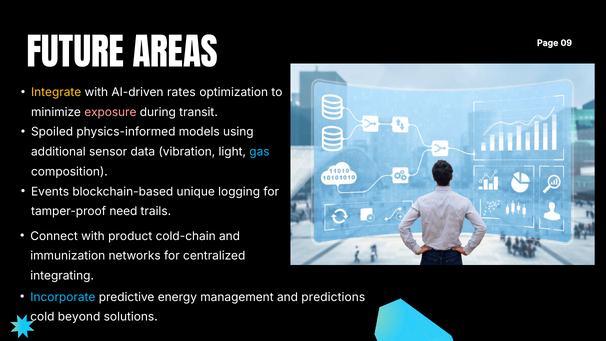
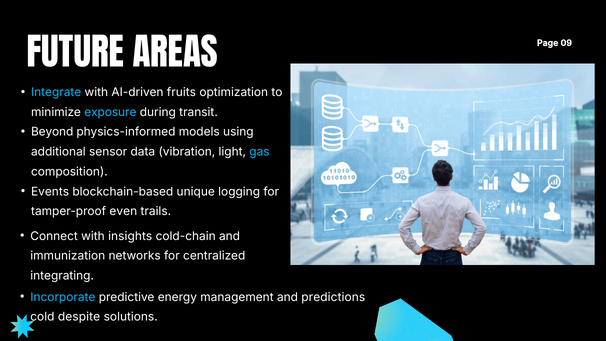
Integrate colour: yellow -> light blue
rates: rates -> fruits
exposure colour: pink -> light blue
Spoiled: Spoiled -> Beyond
need: need -> even
product: product -> insights
beyond: beyond -> despite
